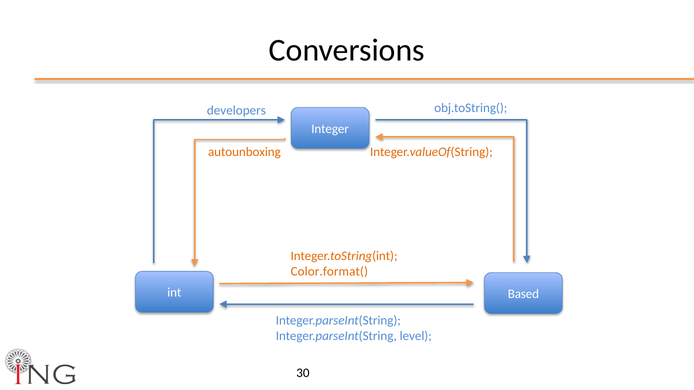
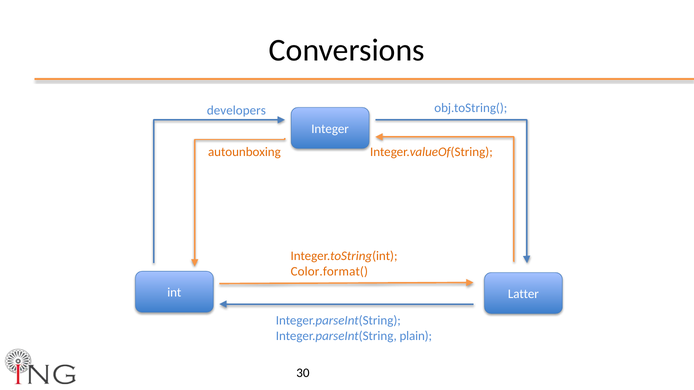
Based: Based -> Latter
level: level -> plain
